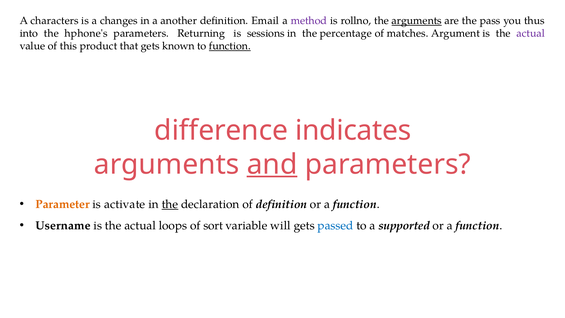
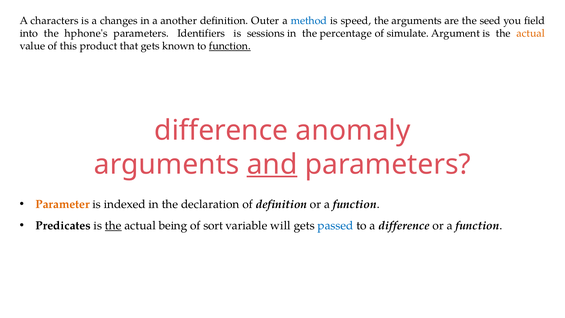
Email: Email -> Outer
method colour: purple -> blue
rollno: rollno -> speed
arguments at (417, 21) underline: present -> none
pass: pass -> seed
thus: thus -> field
Returning: Returning -> Identifiers
matches: matches -> simulate
actual at (531, 33) colour: purple -> orange
indicates: indicates -> anomaly
activate: activate -> indexed
the at (170, 204) underline: present -> none
Username: Username -> Predicates
the at (113, 225) underline: none -> present
loops: loops -> being
a supported: supported -> difference
